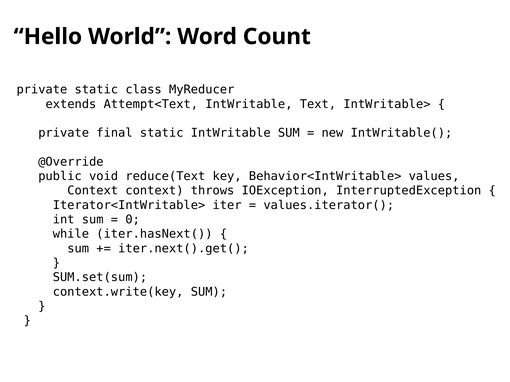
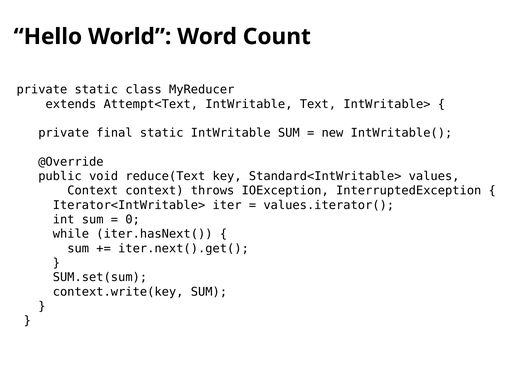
Behavior<IntWritable>: Behavior<IntWritable> -> Standard<IntWritable>
